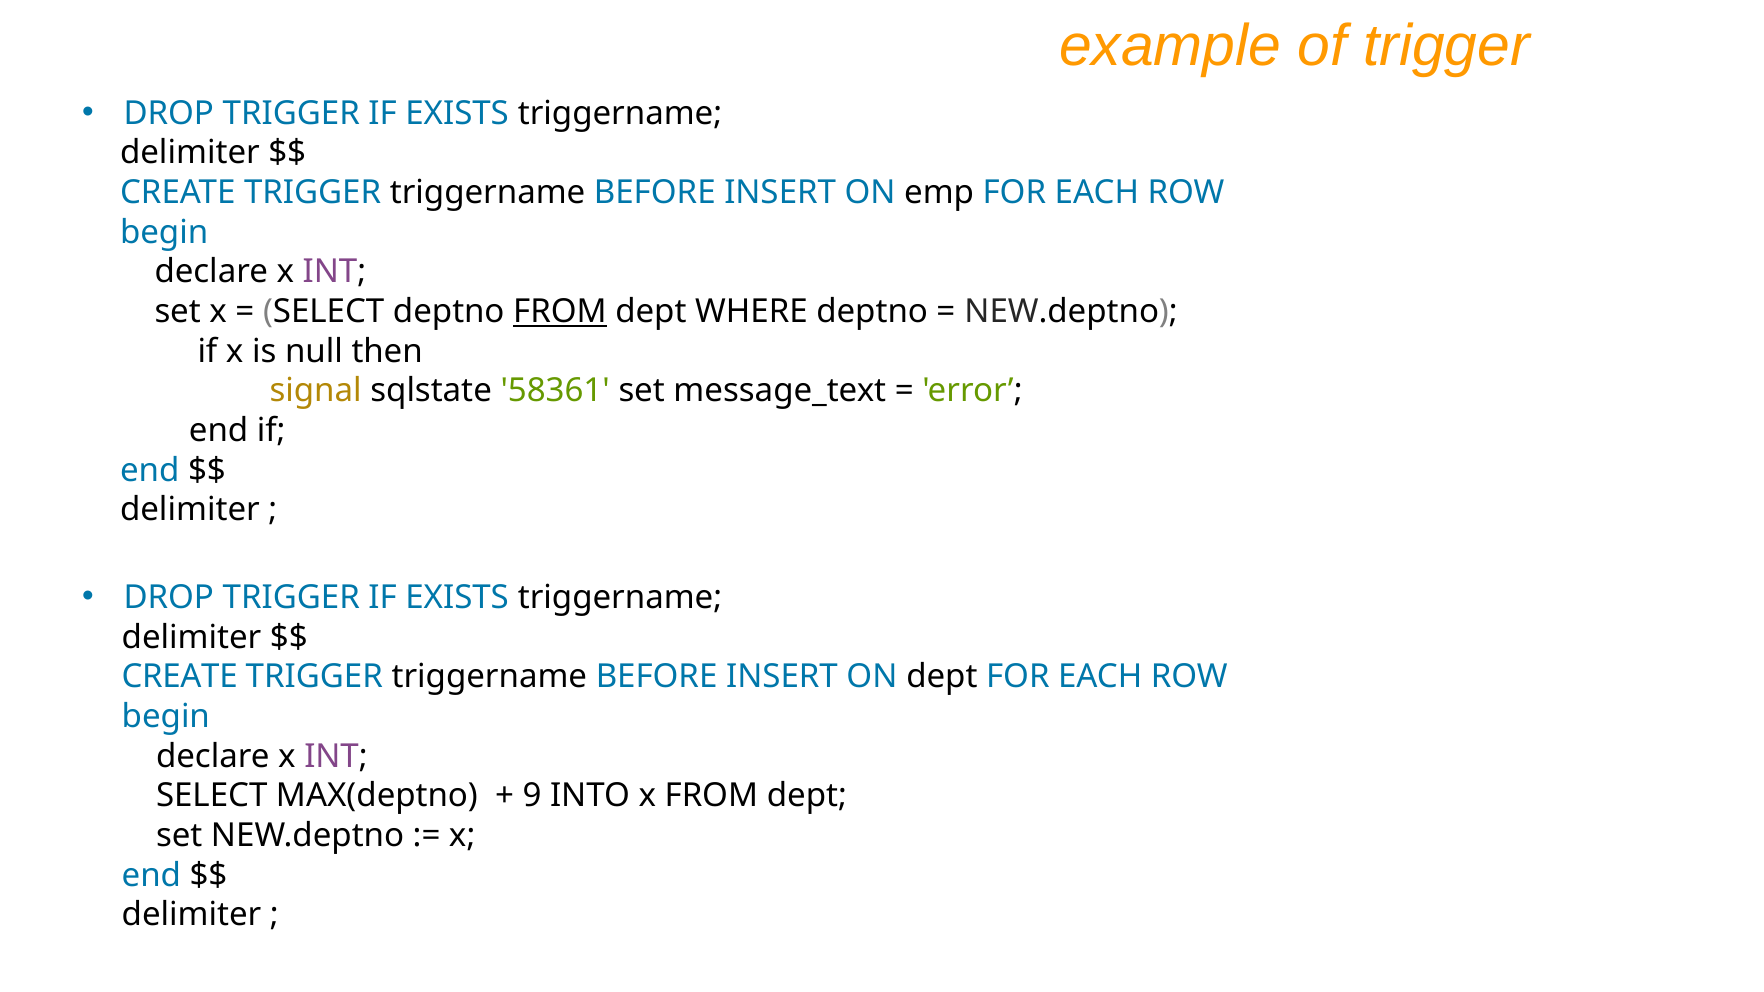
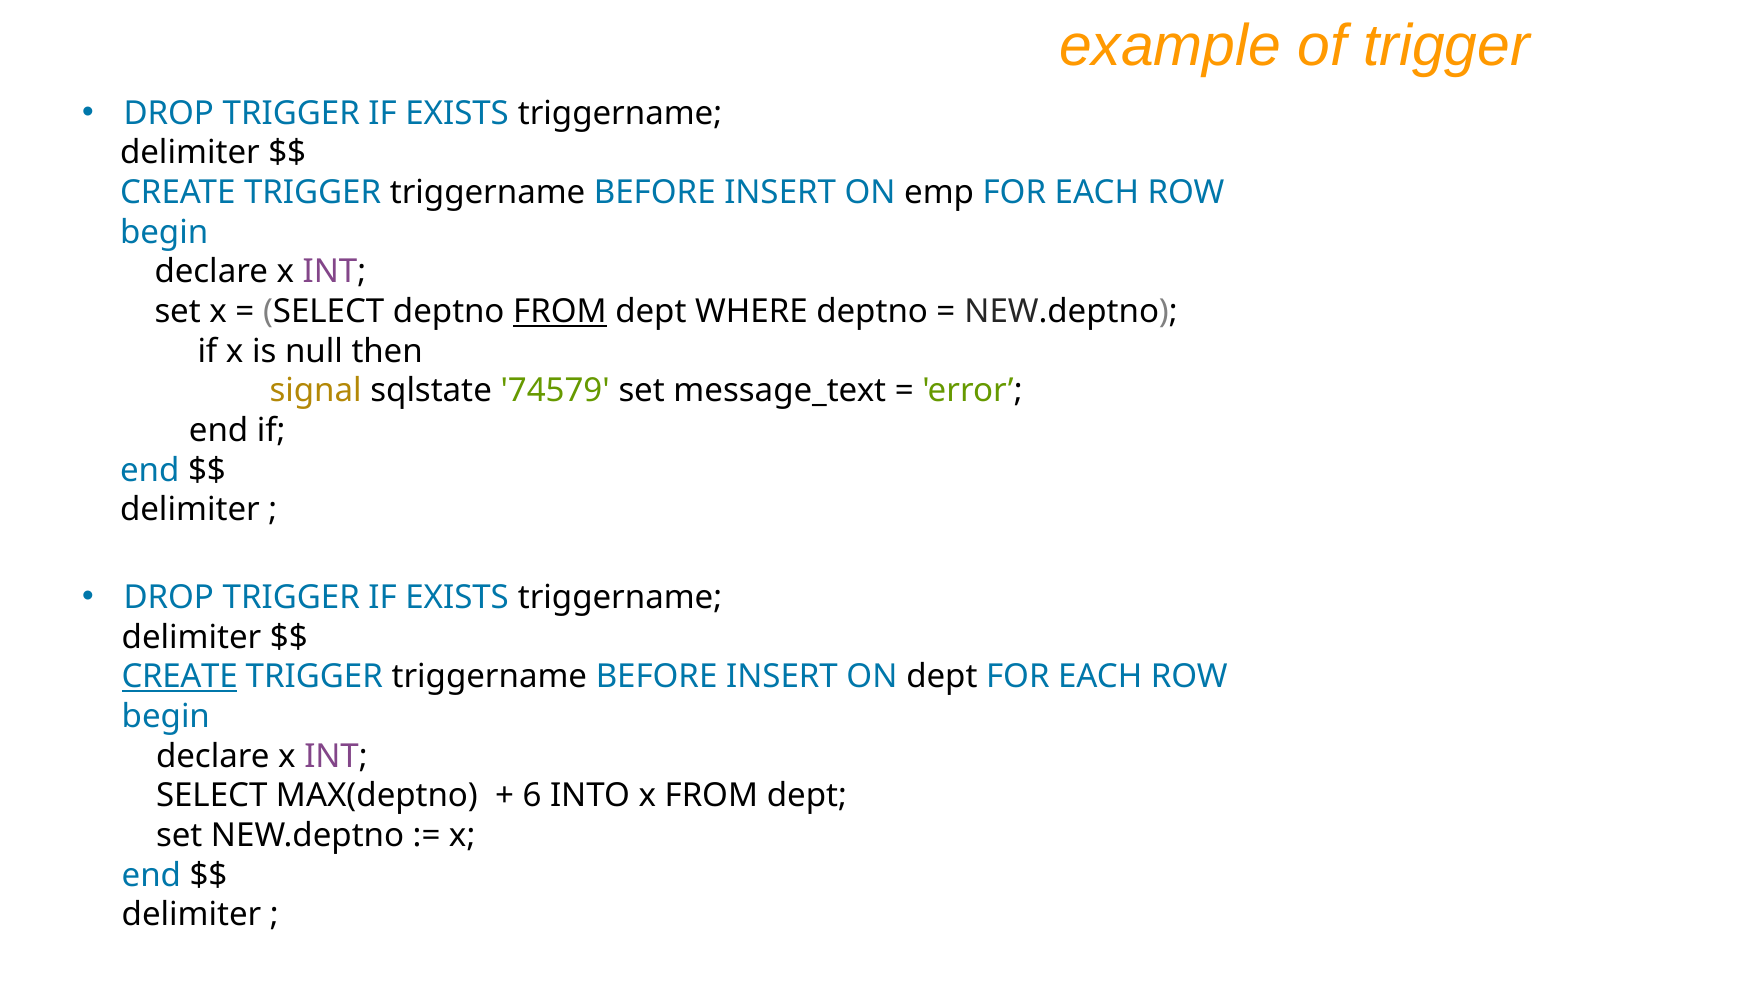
58361: 58361 -> 74579
CREATE at (180, 677) underline: none -> present
9: 9 -> 6
